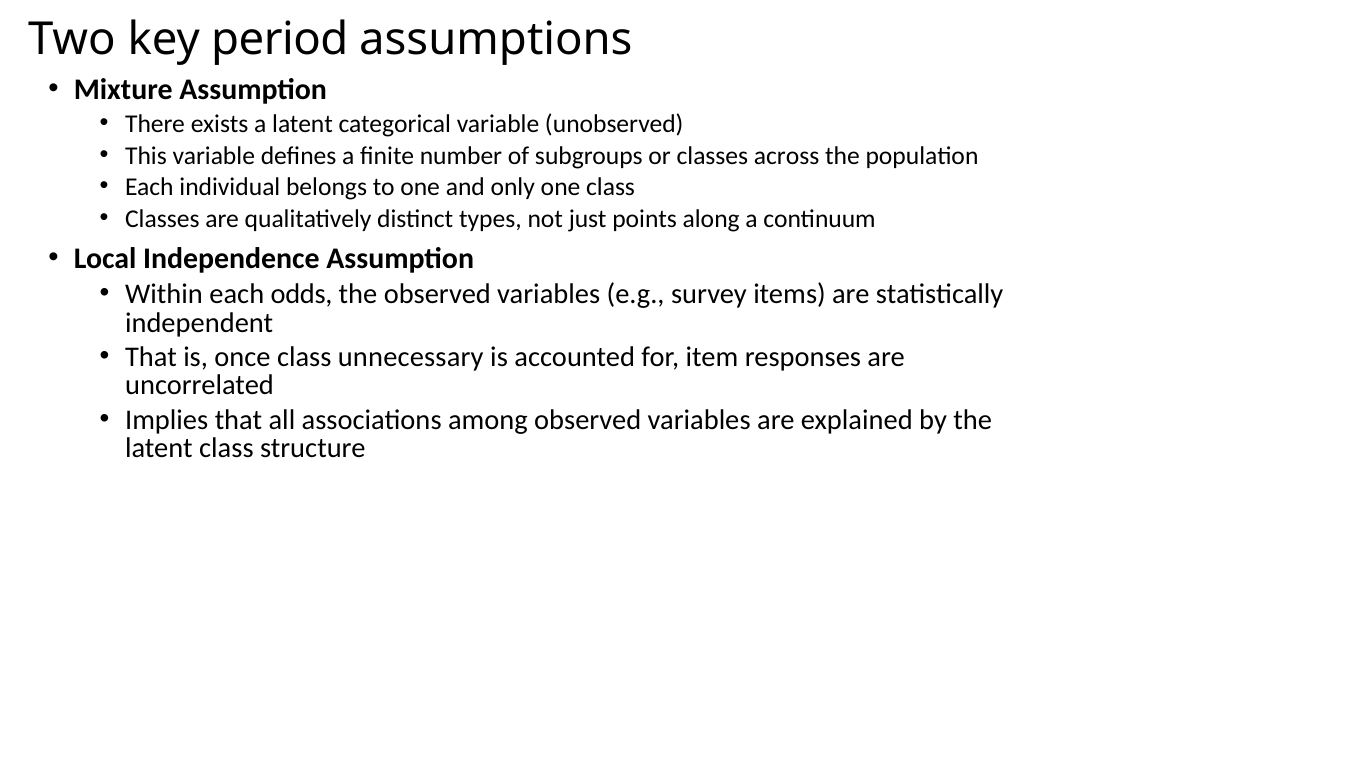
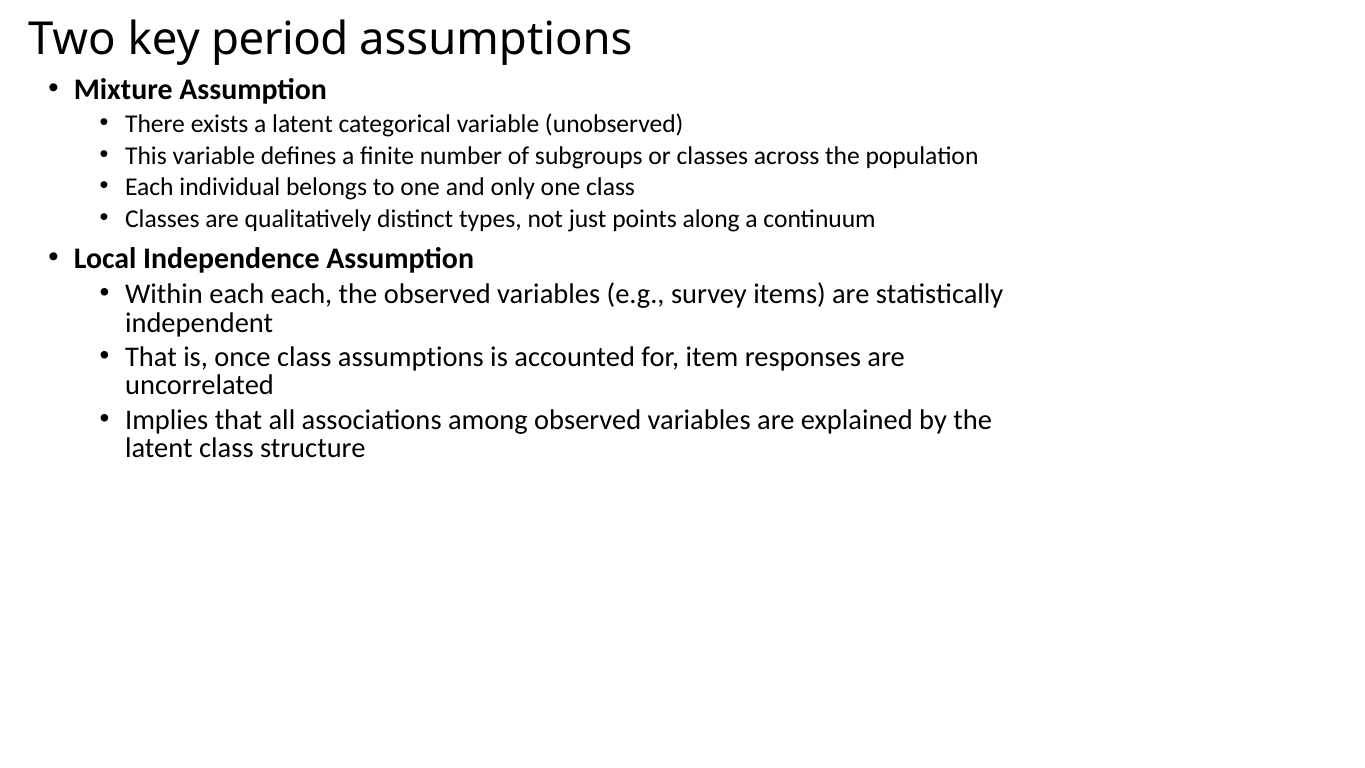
each odds: odds -> each
class unnecessary: unnecessary -> assumptions
